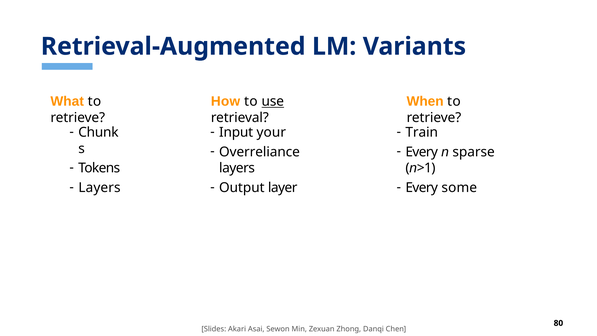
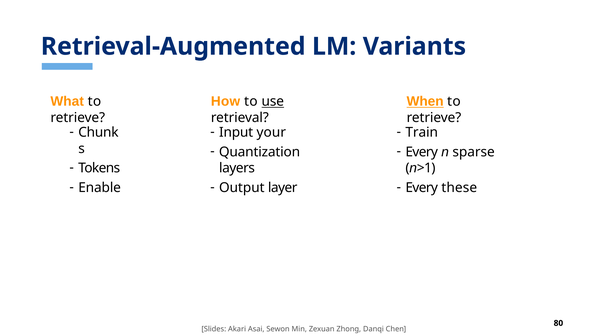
When underline: none -> present
Overreliance: Overreliance -> Quantization
Layers at (99, 188): Layers -> Enable
some: some -> these
